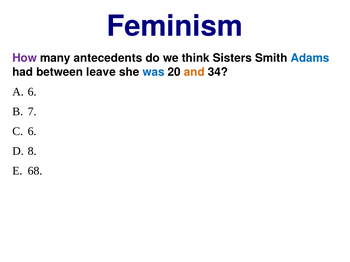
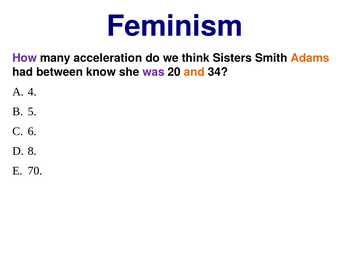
antecedents: antecedents -> acceleration
Adams colour: blue -> orange
leave: leave -> know
was colour: blue -> purple
6 at (32, 92): 6 -> 4
7: 7 -> 5
68: 68 -> 70
